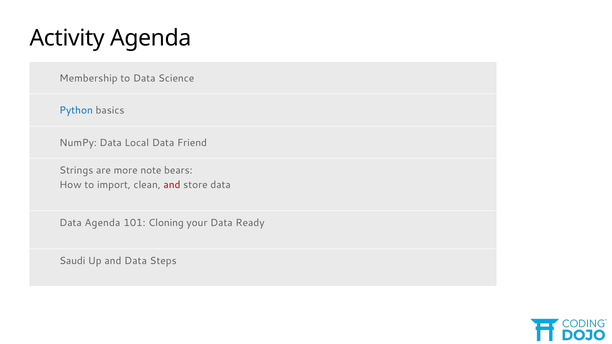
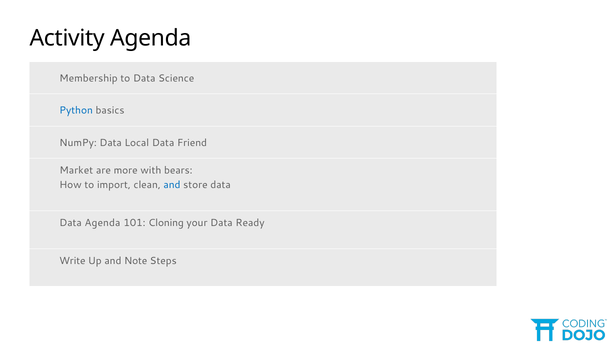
Strings: Strings -> Market
note: note -> with
and at (172, 185) colour: red -> blue
Saudi: Saudi -> Write
and Data: Data -> Note
